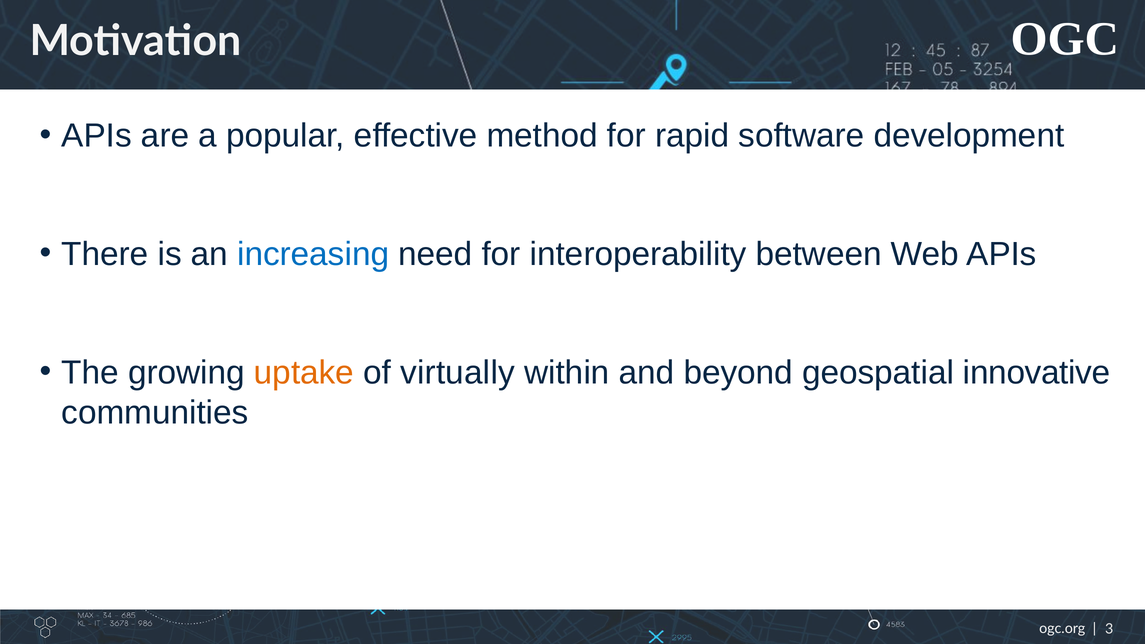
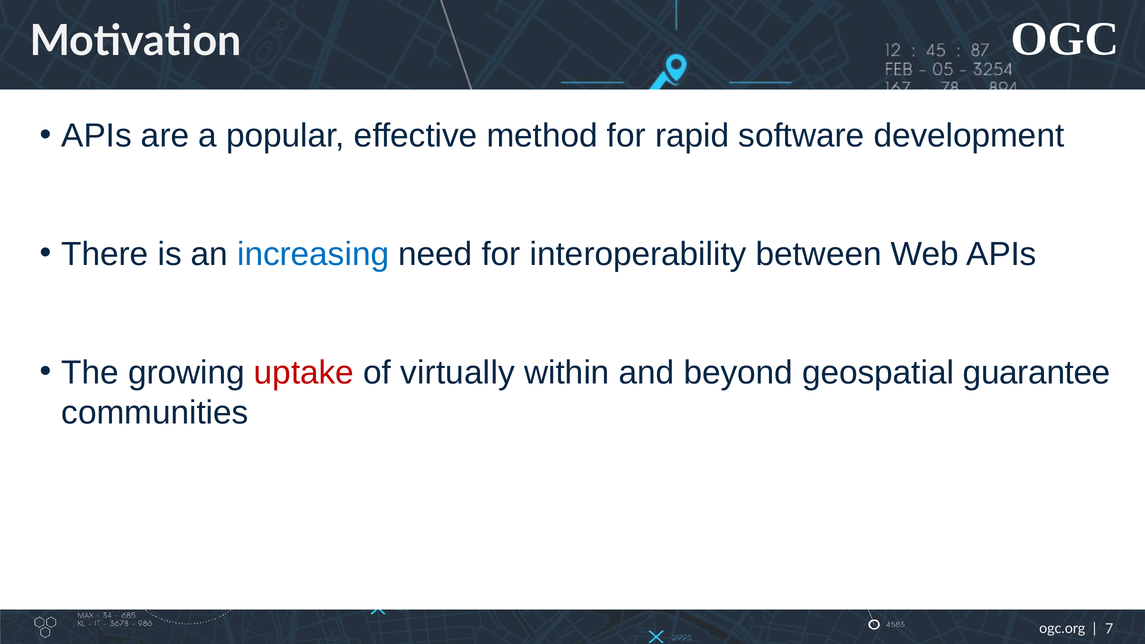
uptake colour: orange -> red
innovative: innovative -> guarantee
3: 3 -> 7
